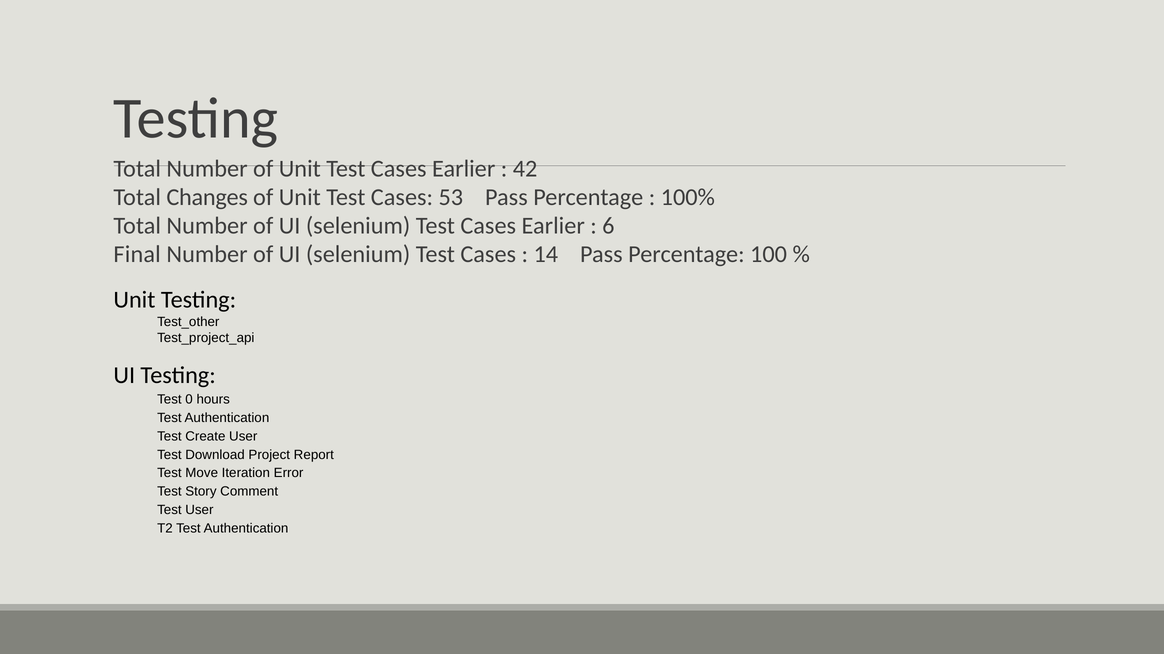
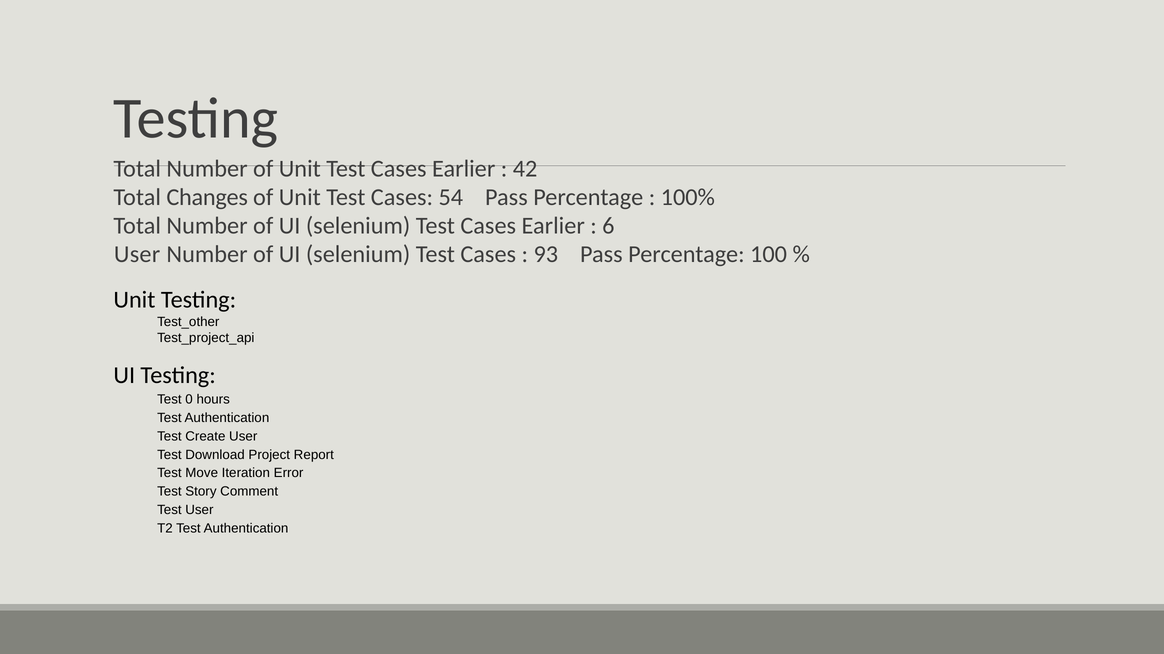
53: 53 -> 54
Final at (137, 255): Final -> User
14: 14 -> 93
